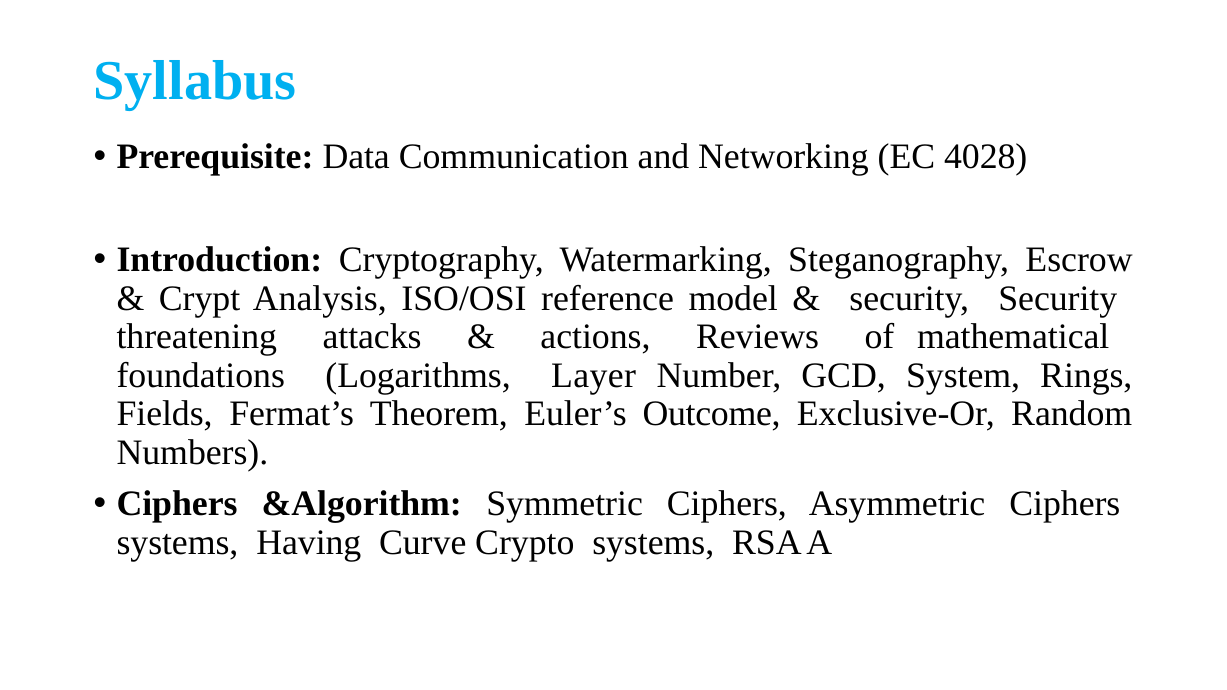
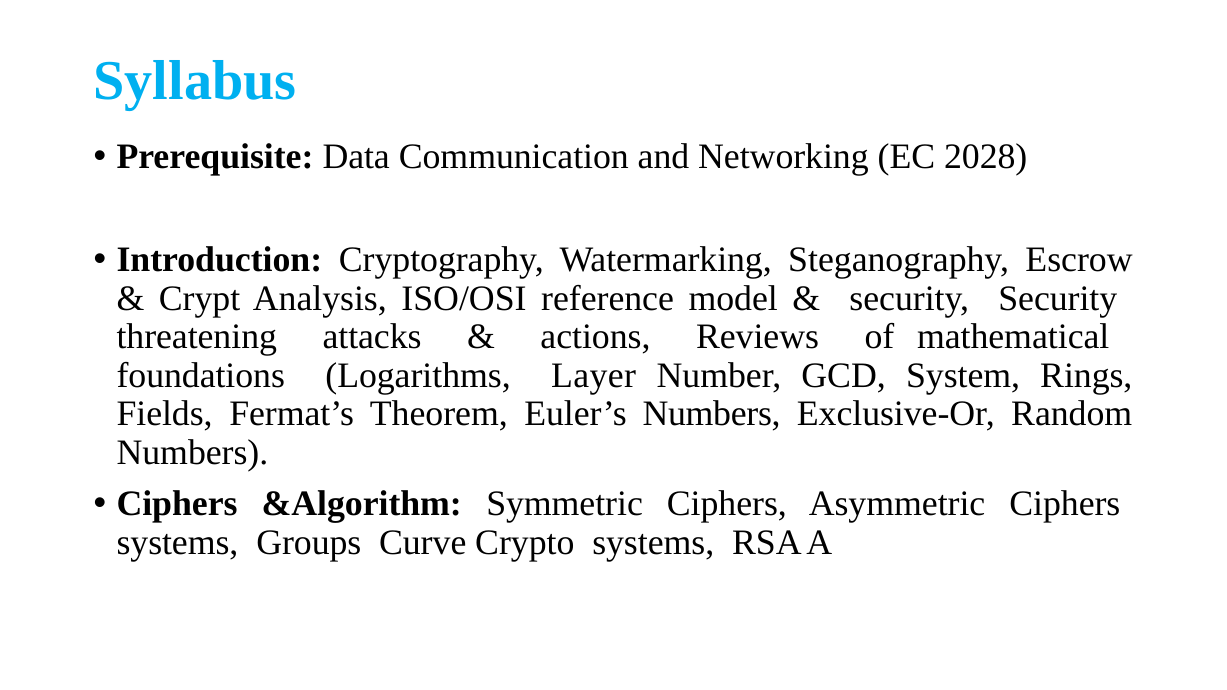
4028: 4028 -> 2028
Euler’s Outcome: Outcome -> Numbers
Having: Having -> Groups
